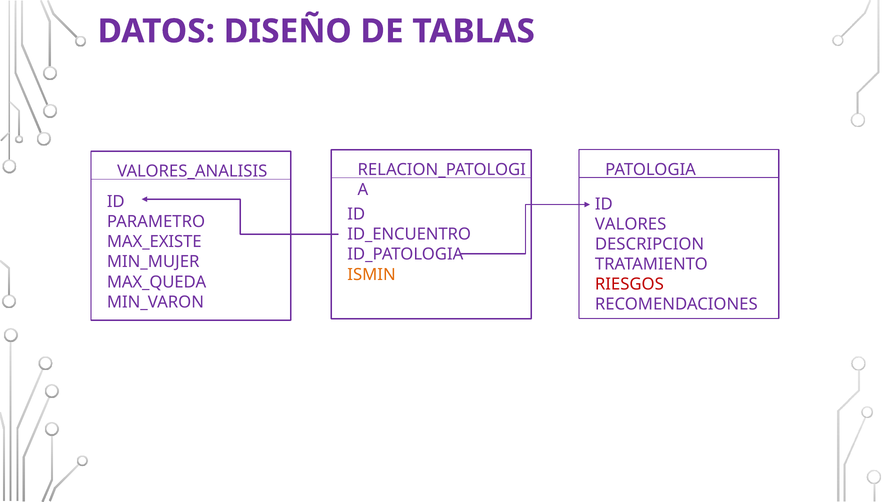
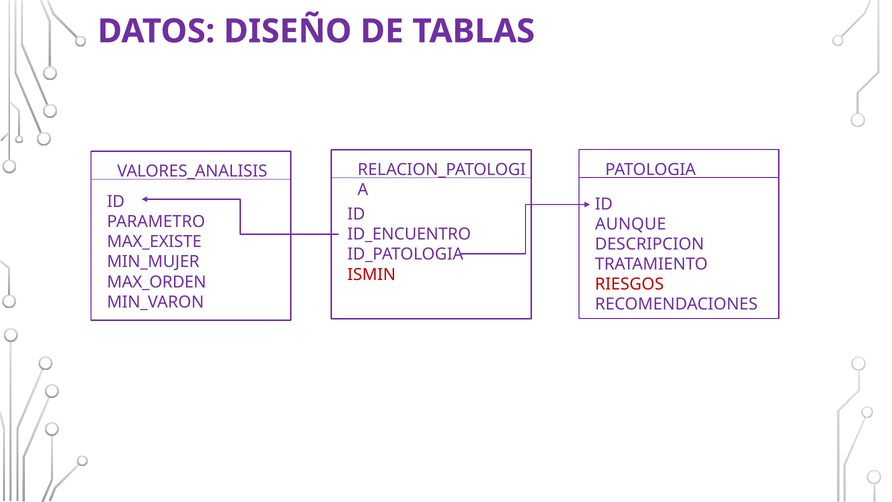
VALORES: VALORES -> AUNQUE
ISMIN colour: orange -> red
MAX_QUEDA: MAX_QUEDA -> MAX_ORDEN
